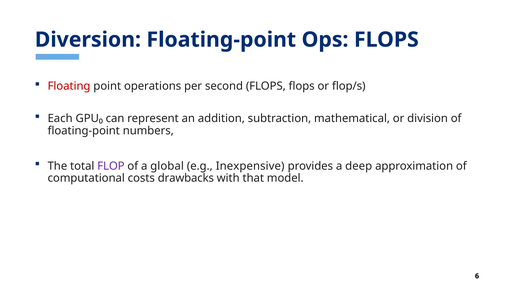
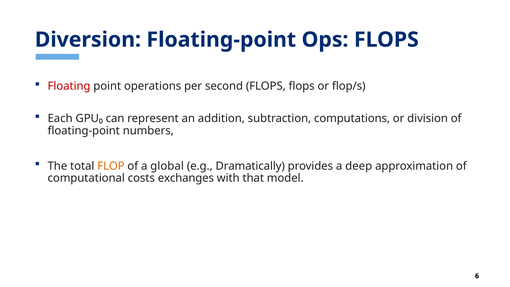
mathematical: mathematical -> computations
FLOP colour: purple -> orange
Inexpensive: Inexpensive -> Dramatically
drawbacks: drawbacks -> exchanges
